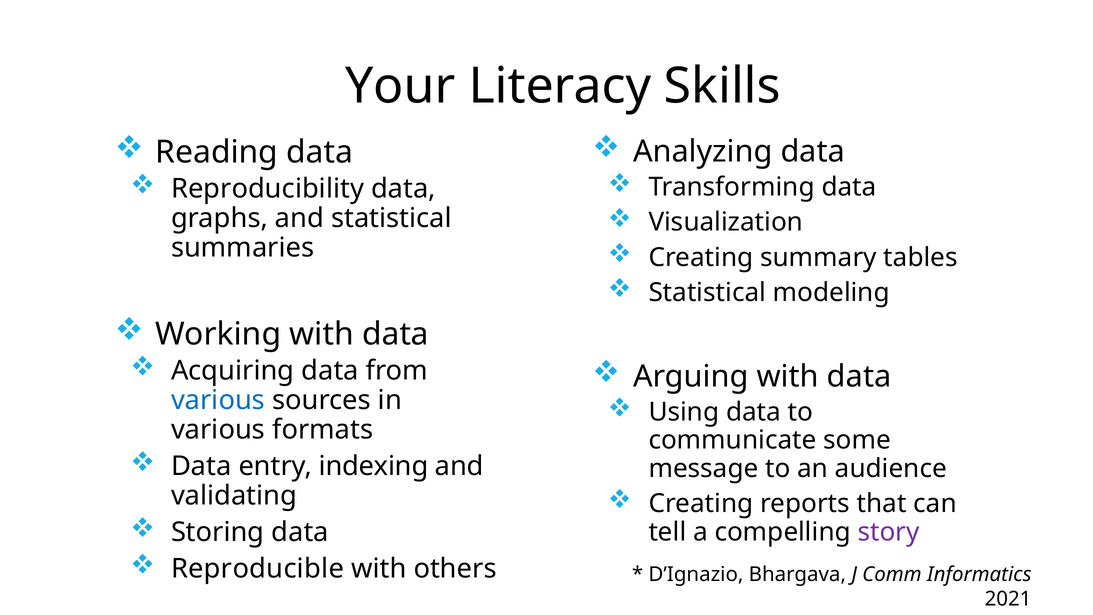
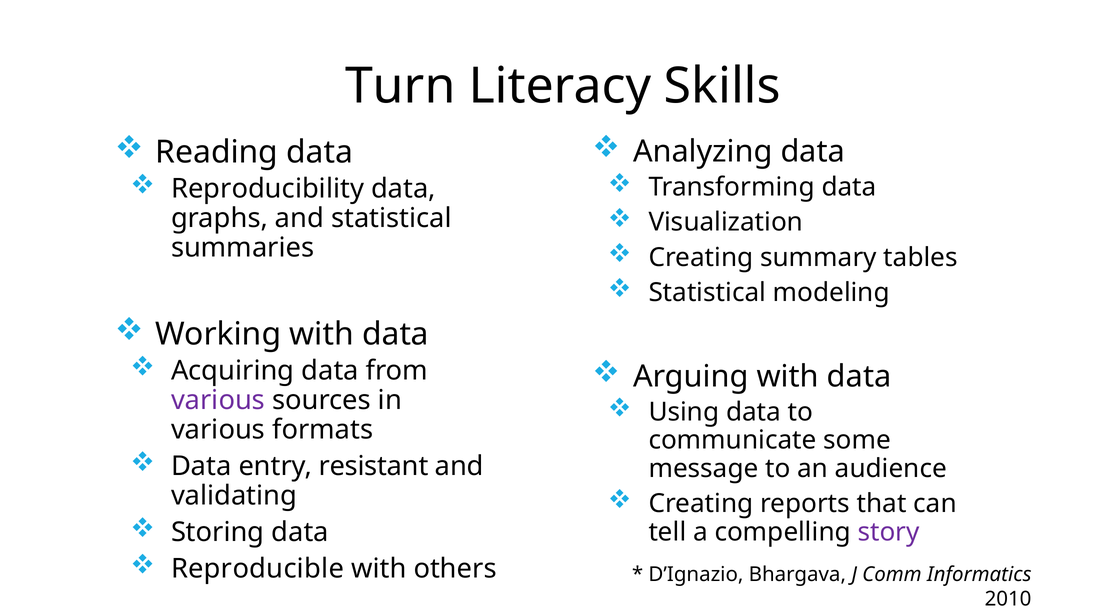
Your: Your -> Turn
various at (218, 400) colour: blue -> purple
indexing: indexing -> resistant
2021: 2021 -> 2010
